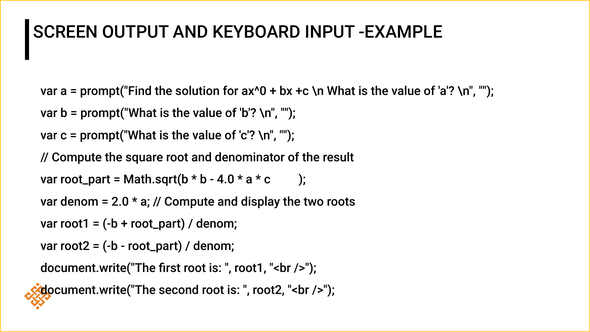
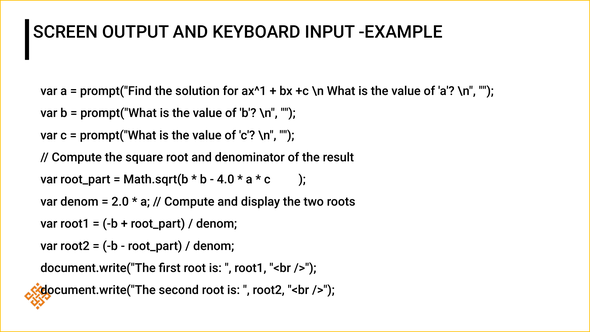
ax^0: ax^0 -> ax^1
